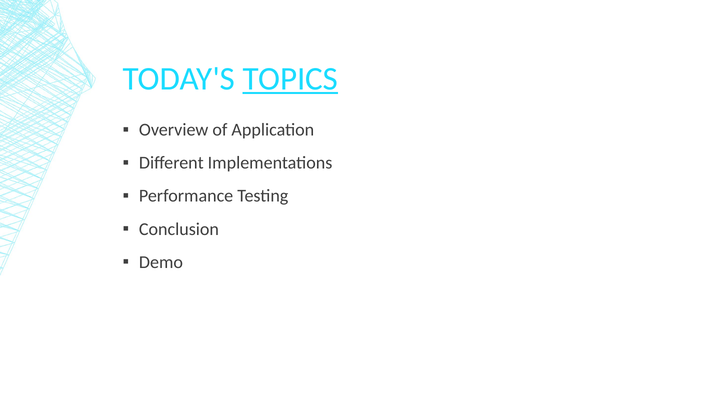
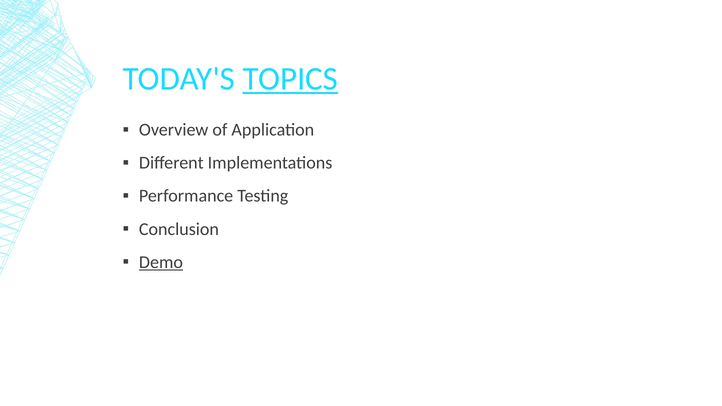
Demo underline: none -> present
